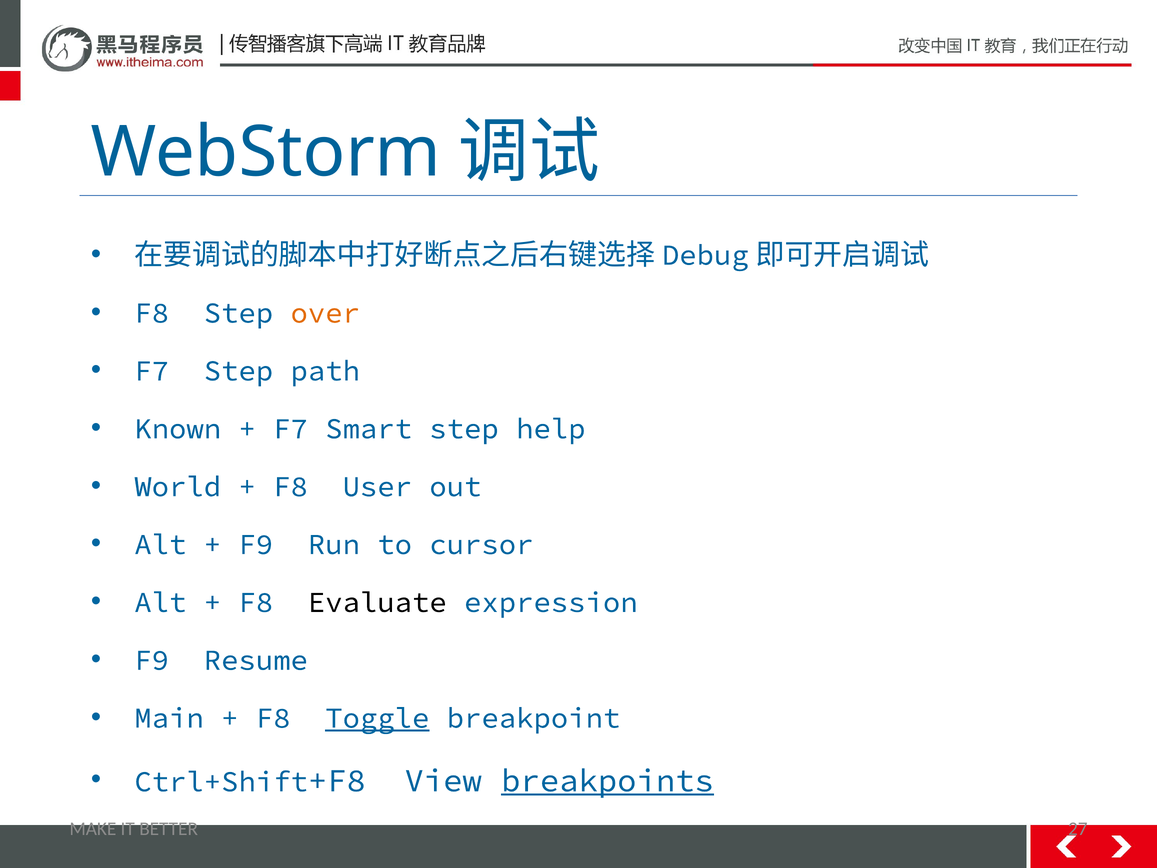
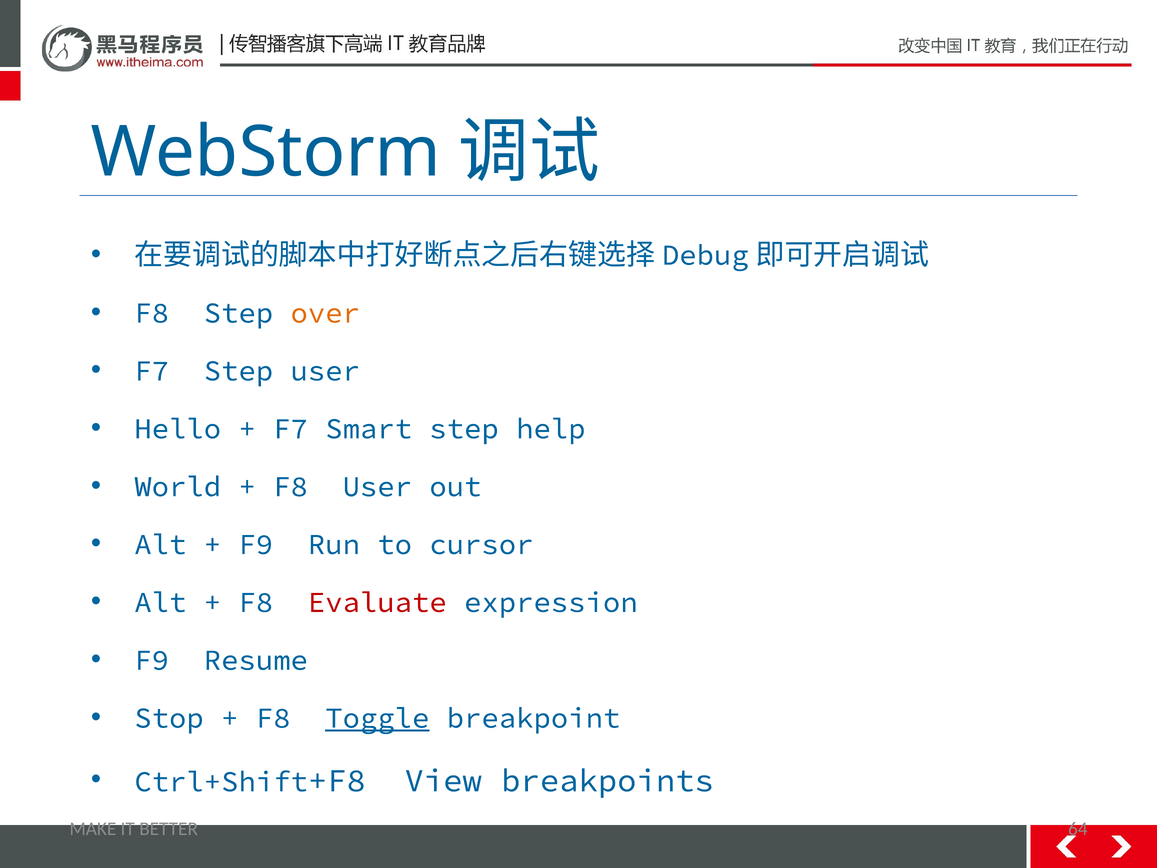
Step path: path -> user
Known: Known -> Hello
Evaluate colour: black -> red
Main: Main -> Stop
breakpoints underline: present -> none
27: 27 -> 64
